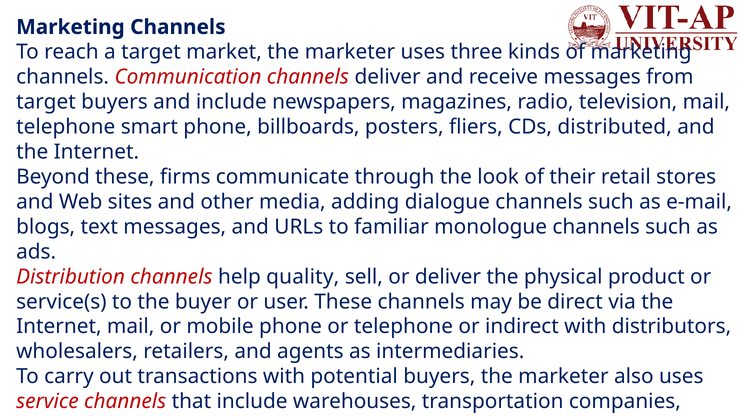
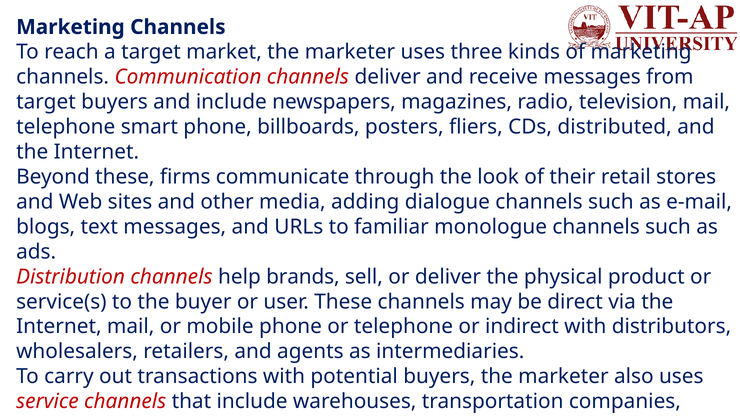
quality: quality -> brands
